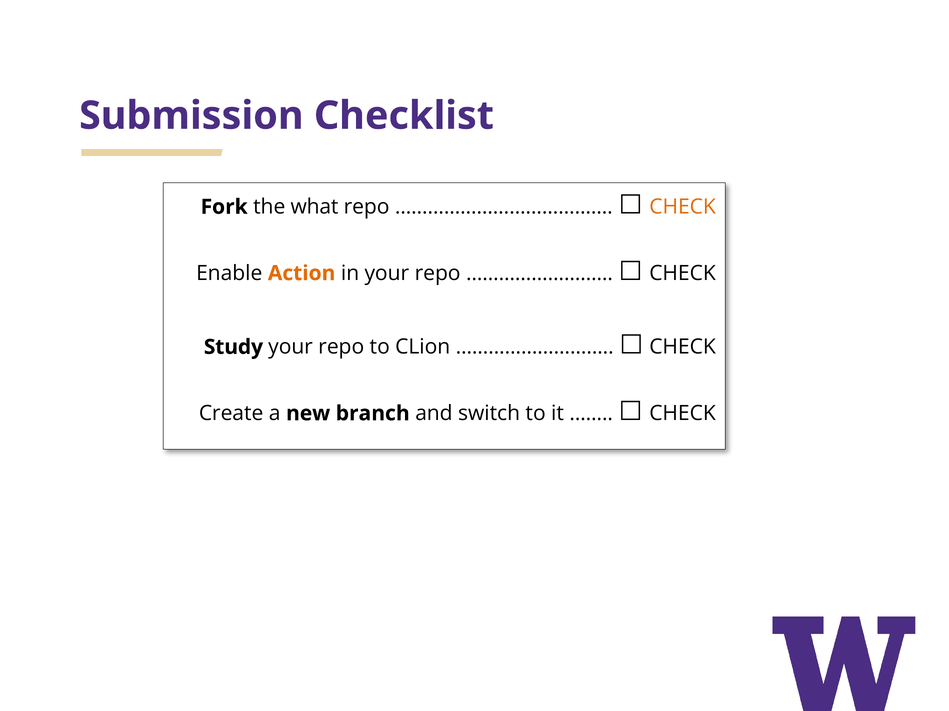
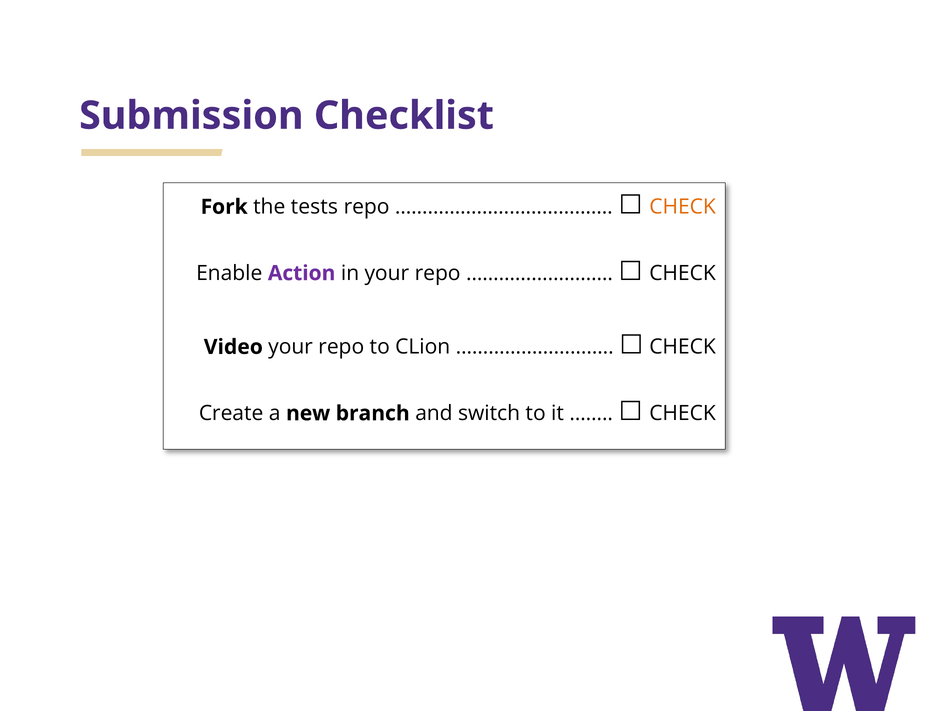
what: what -> tests
Action colour: orange -> purple
Study: Study -> Video
